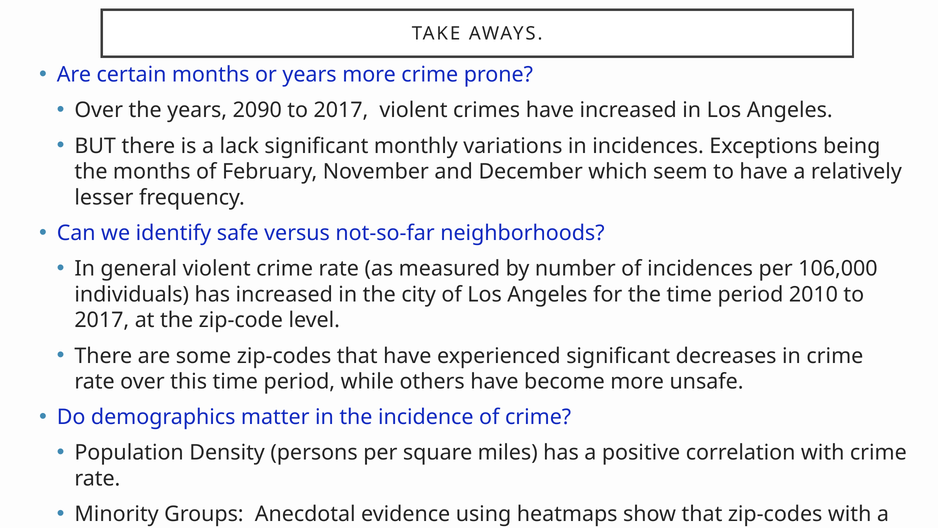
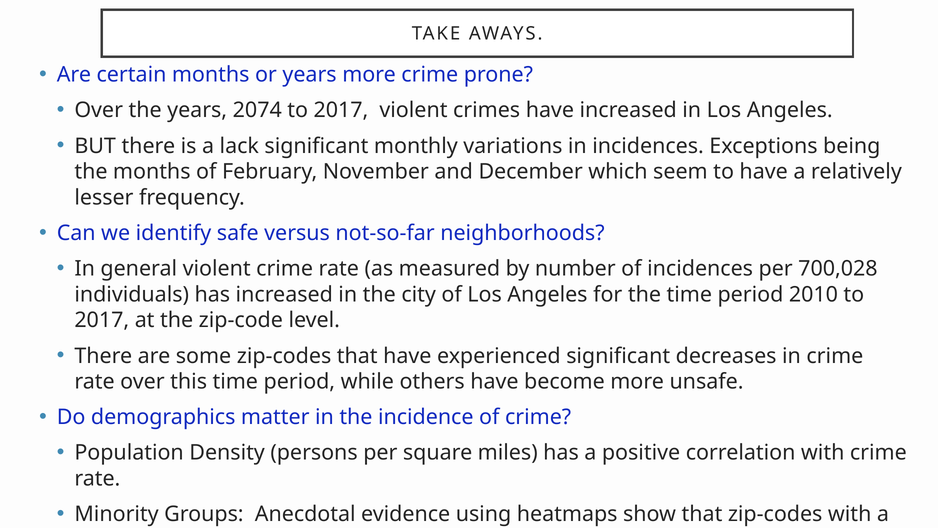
2090: 2090 -> 2074
106,000: 106,000 -> 700,028
